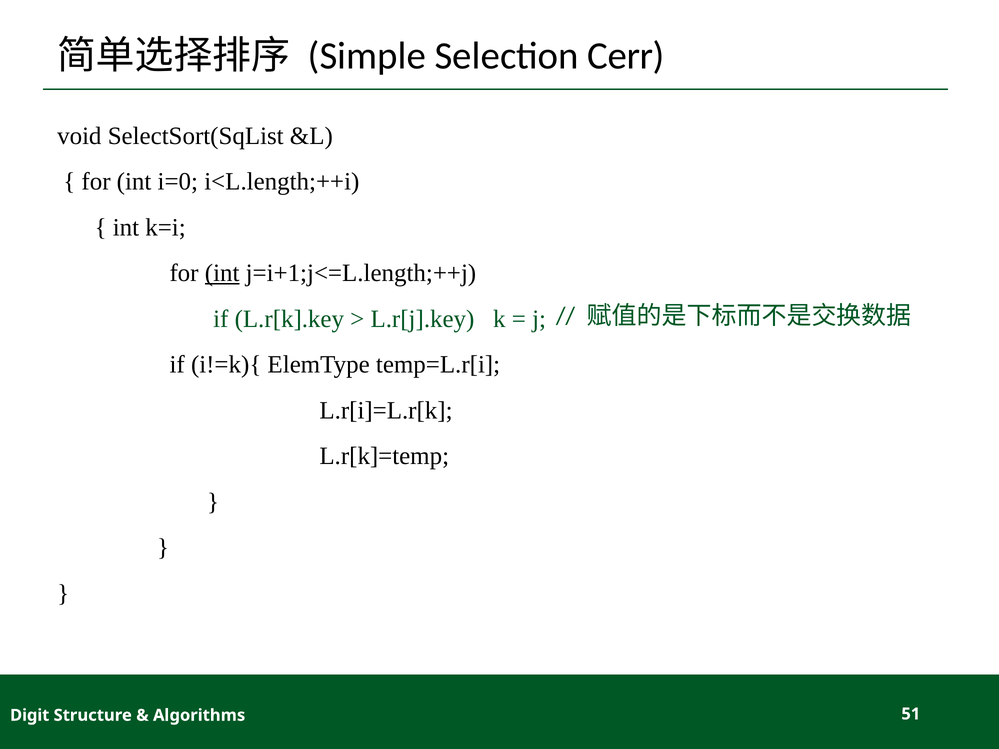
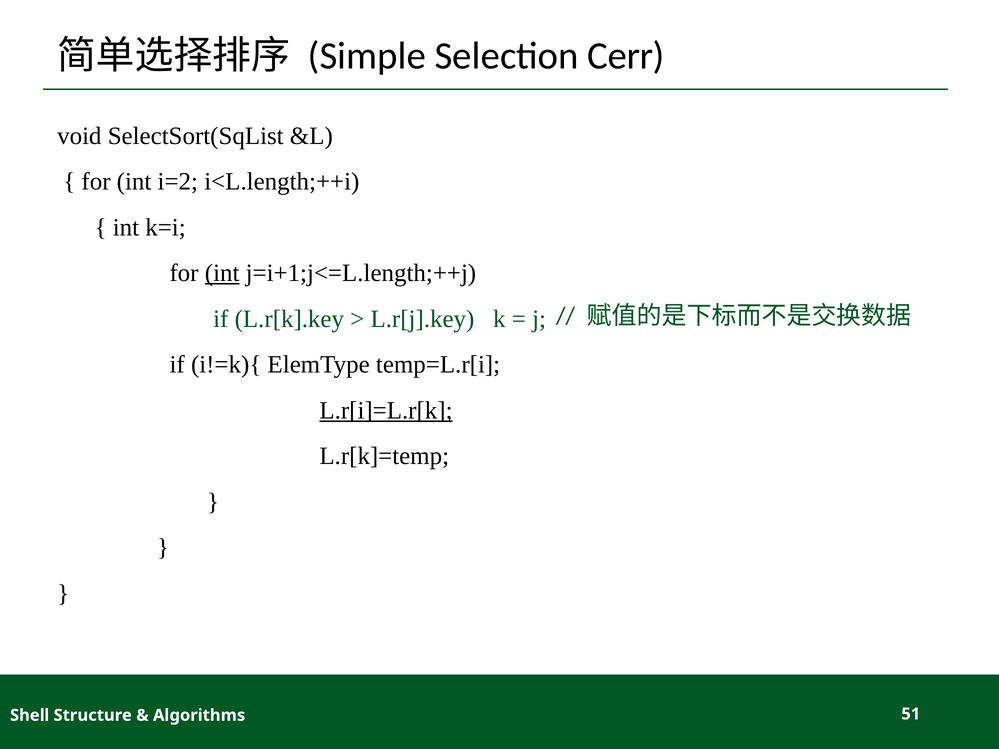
i=0: i=0 -> i=2
L.r[i]=L.r[k underline: none -> present
Digit: Digit -> Shell
